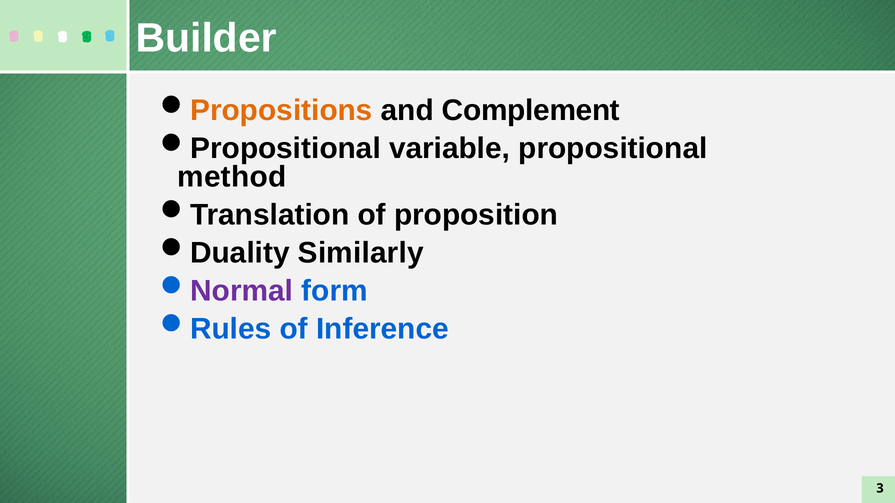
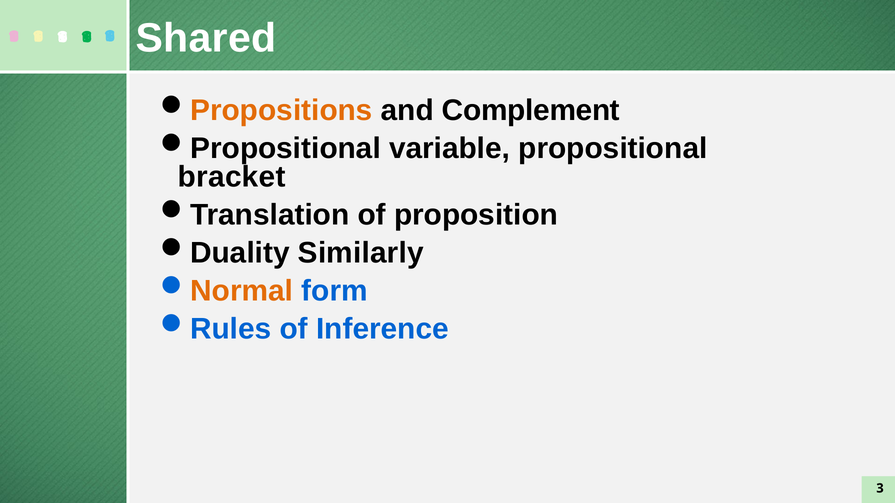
Builder: Builder -> Shared
method: method -> bracket
Normal colour: purple -> orange
